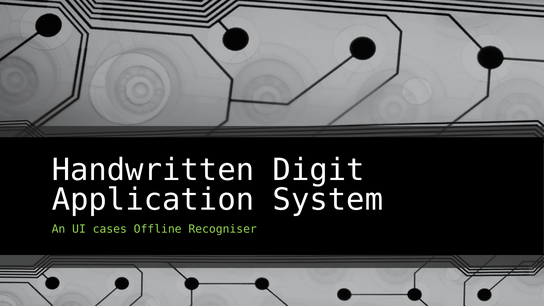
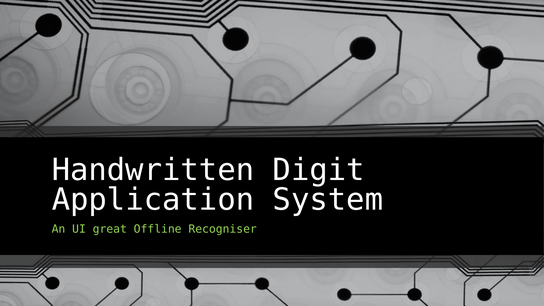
cases: cases -> great
